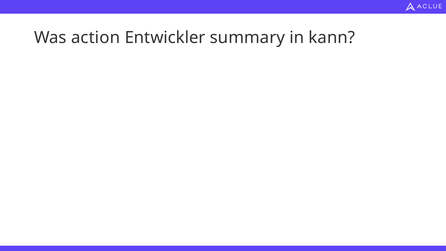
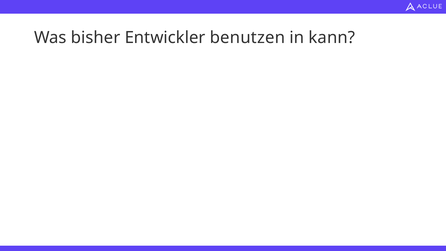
action: action -> bisher
summary: summary -> benutzen
